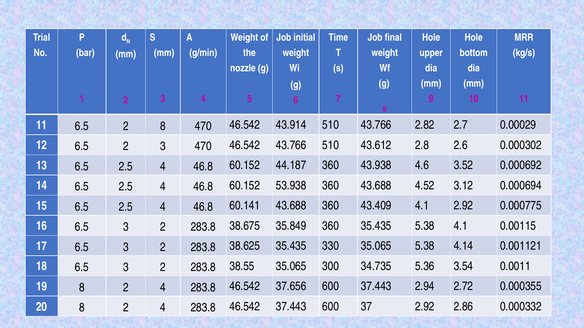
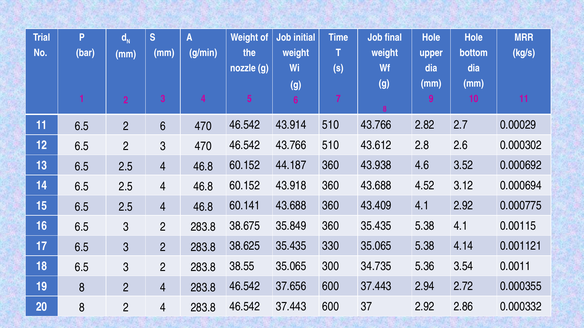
2 8: 8 -> 6
53.938: 53.938 -> 43.918
